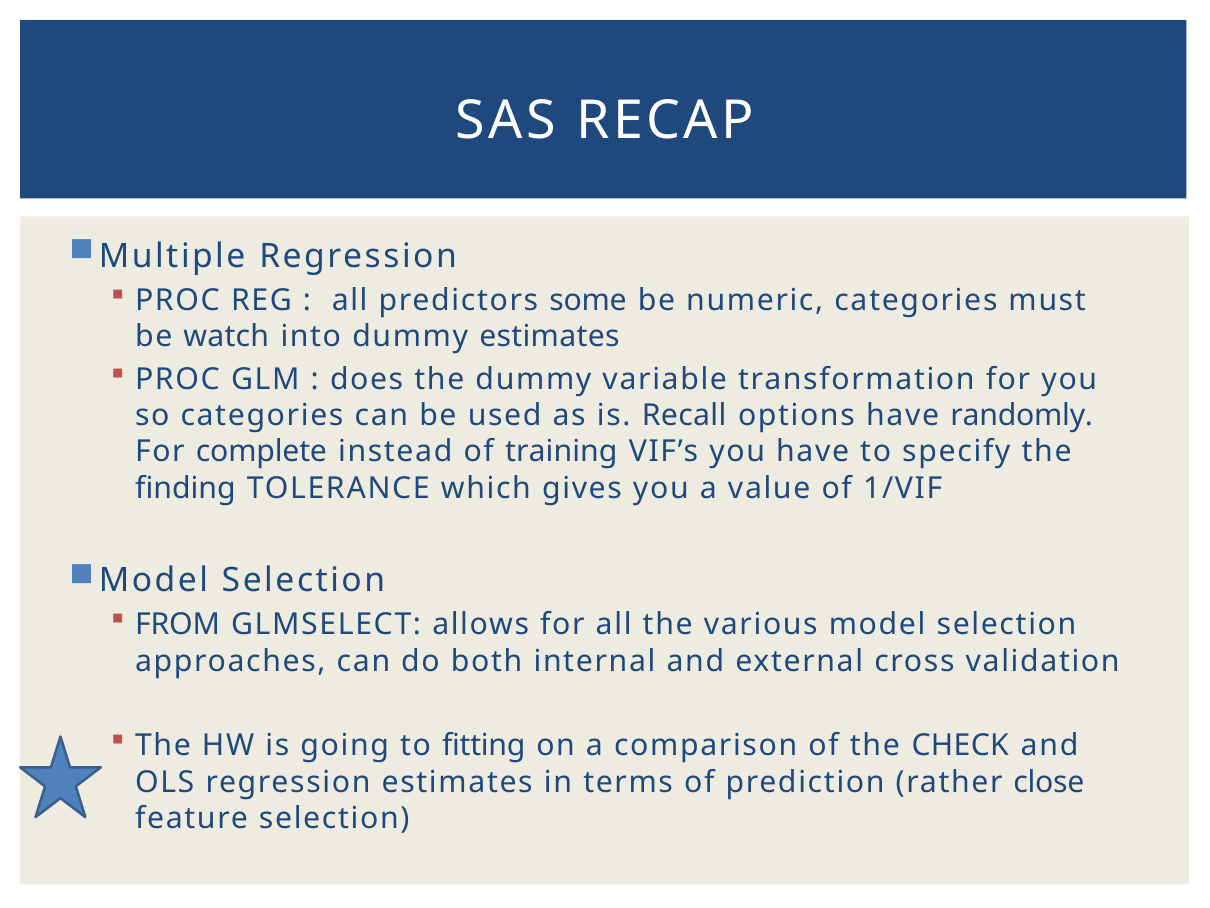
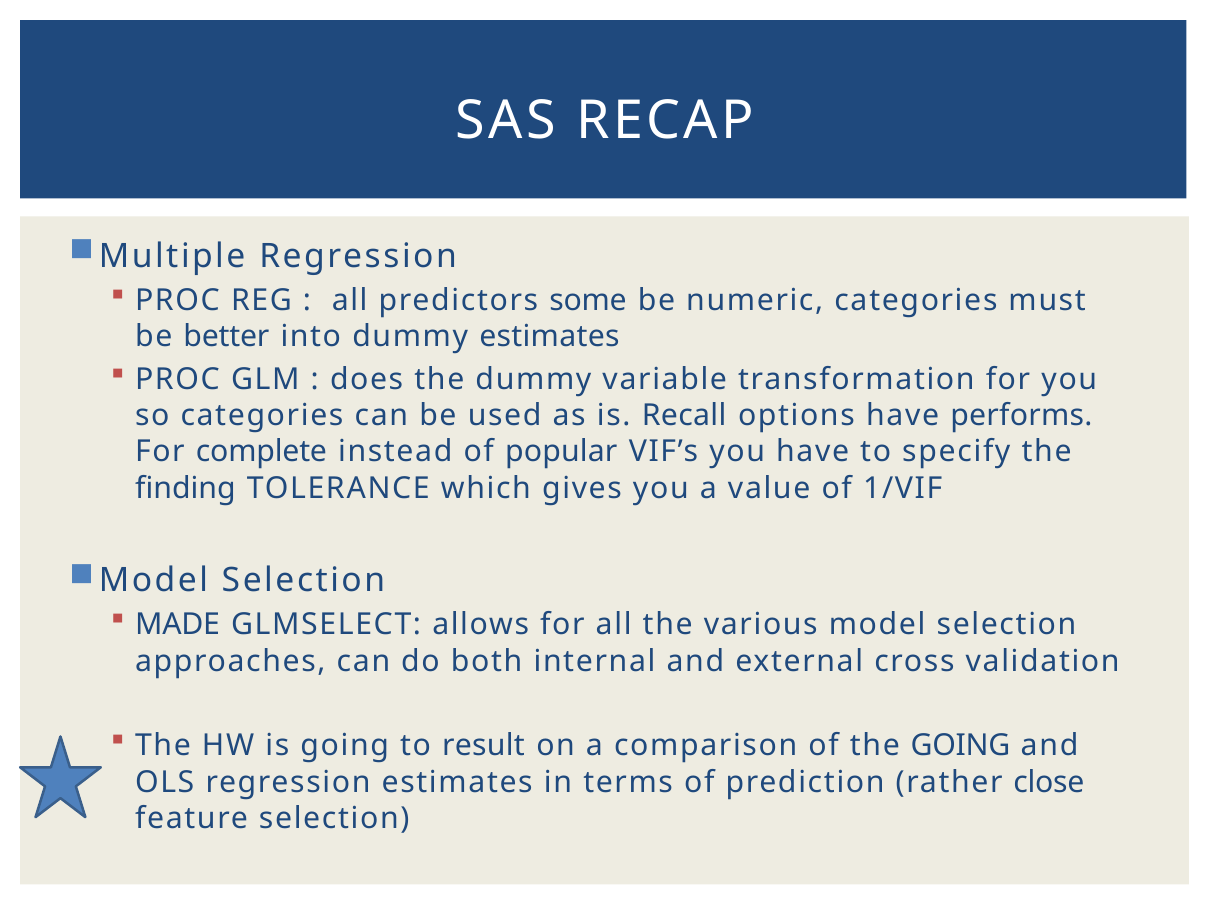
watch: watch -> better
randomly: randomly -> performs
training: training -> popular
FROM: FROM -> MADE
fitting: fitting -> result
the CHECK: CHECK -> GOING
